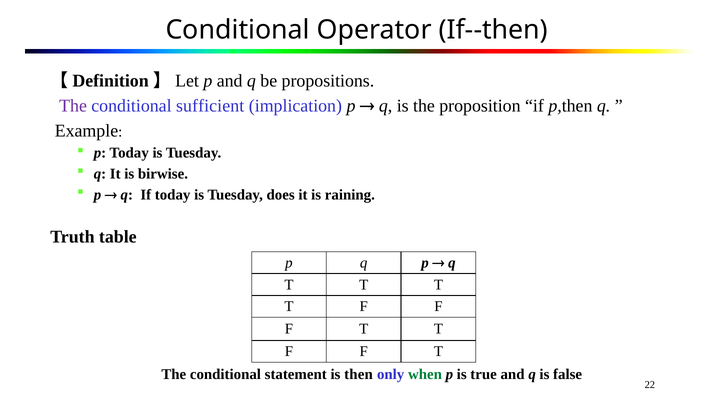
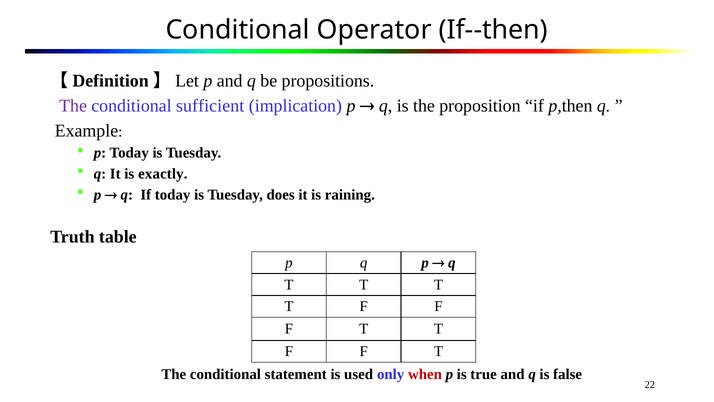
birwise: birwise -> exactly
then: then -> used
when colour: green -> red
